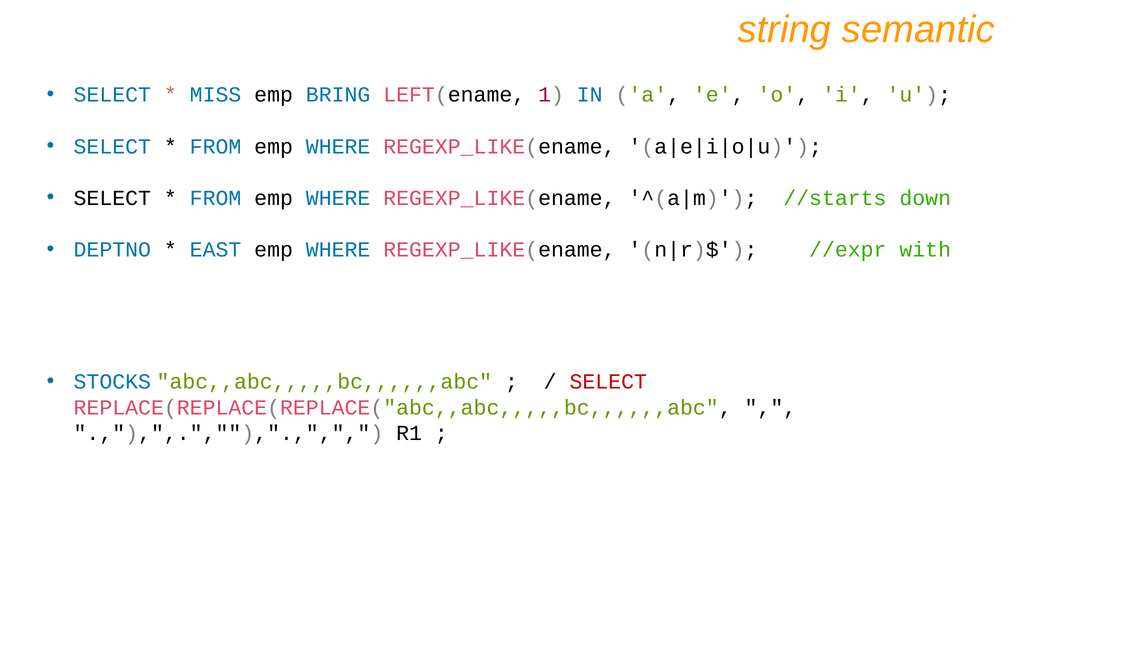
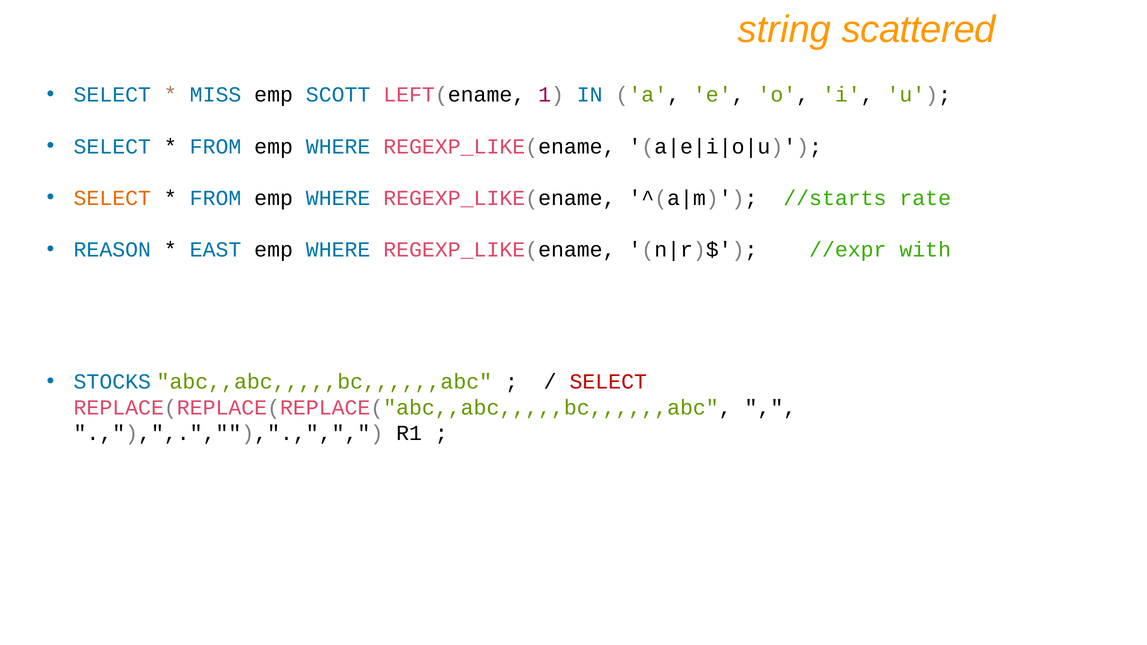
semantic: semantic -> scattered
BRING: BRING -> SCOTT
SELECT at (112, 198) colour: black -> orange
down: down -> rate
DEPTNO: DEPTNO -> REASON
